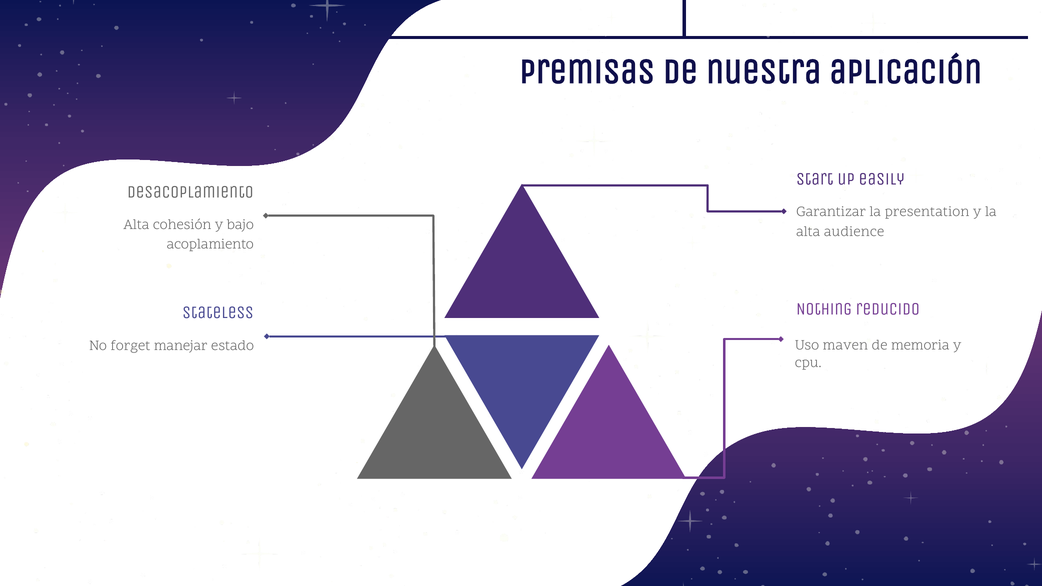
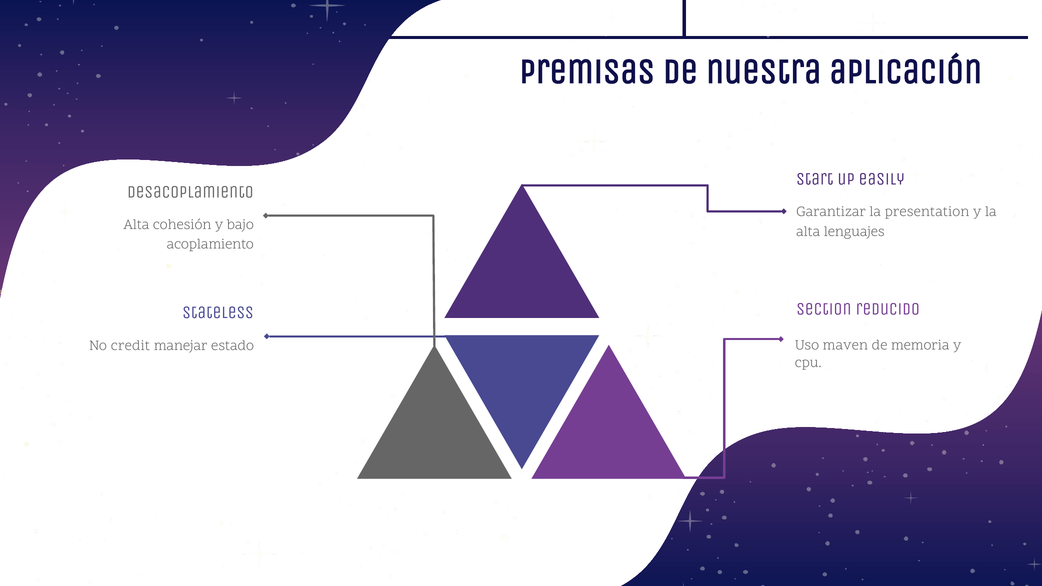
audience: audience -> lenguajes
Nothing: Nothing -> Section
forget: forget -> credit
